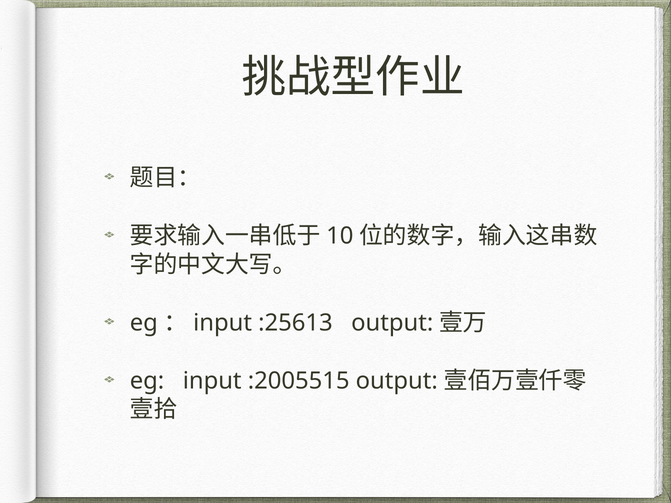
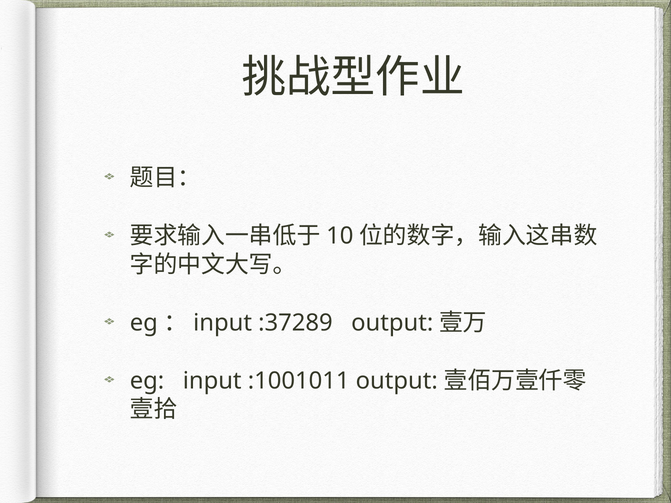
:25613: :25613 -> :37289
:2005515: :2005515 -> :1001011
